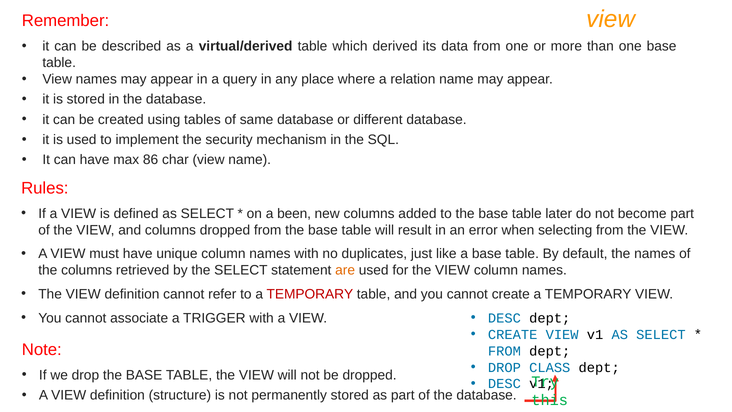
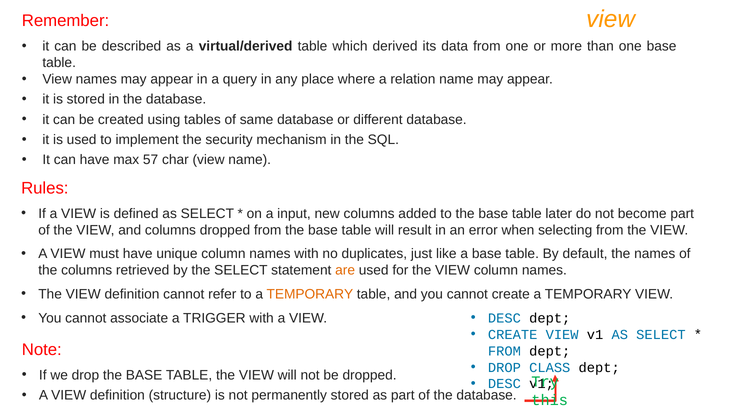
86: 86 -> 57
been: been -> input
TEMPORARY at (310, 294) colour: red -> orange
